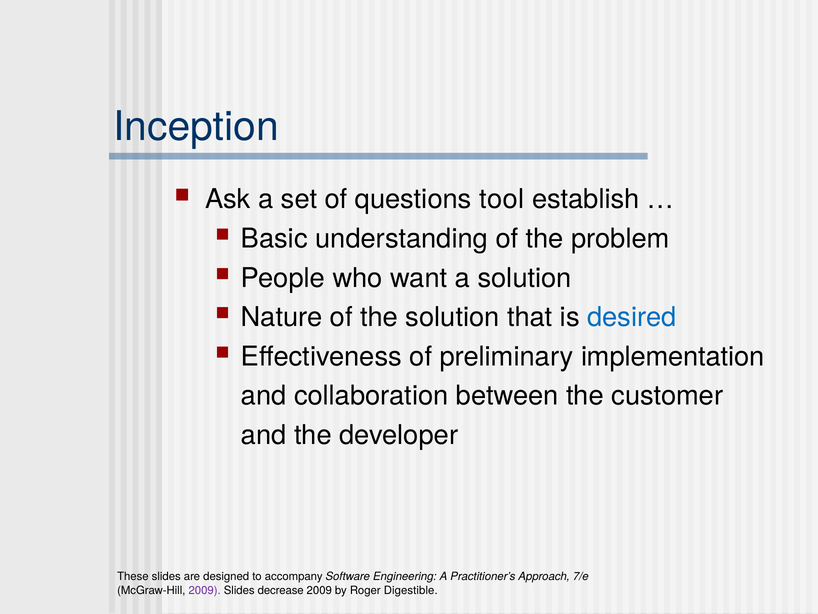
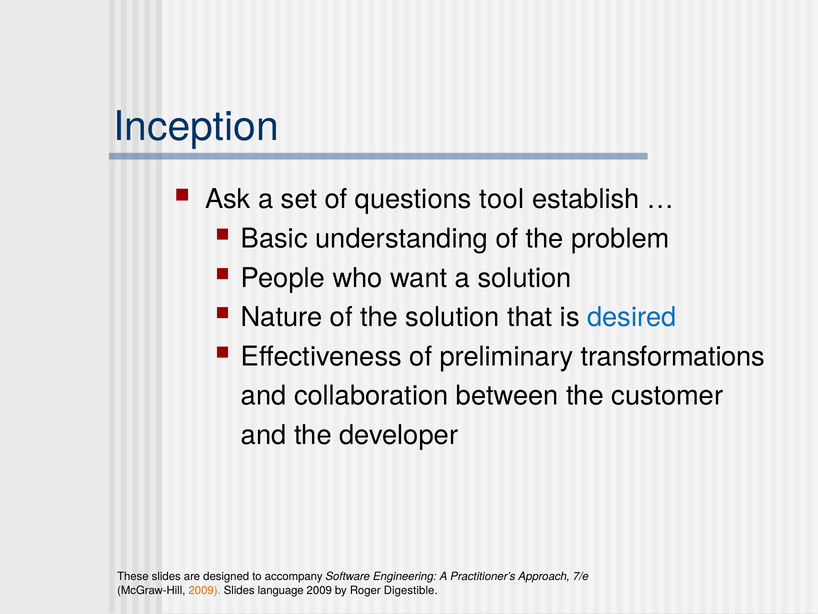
implementation: implementation -> transformations
2009 at (205, 590) colour: purple -> orange
decrease: decrease -> language
